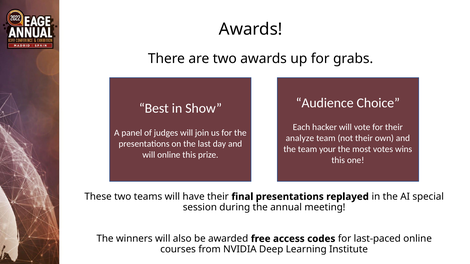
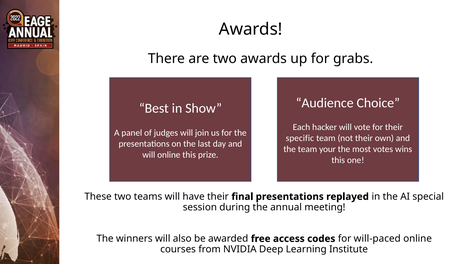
analyze: analyze -> specific
last-paced: last-paced -> will-paced
